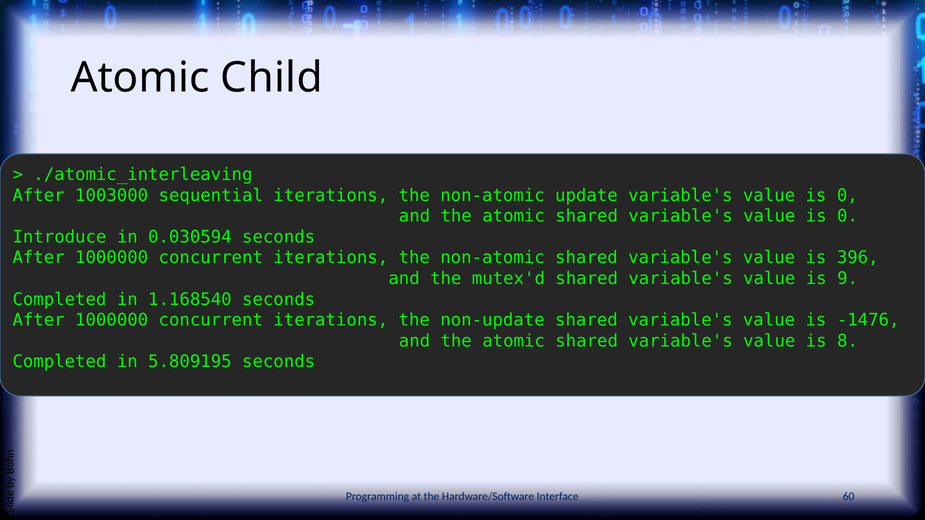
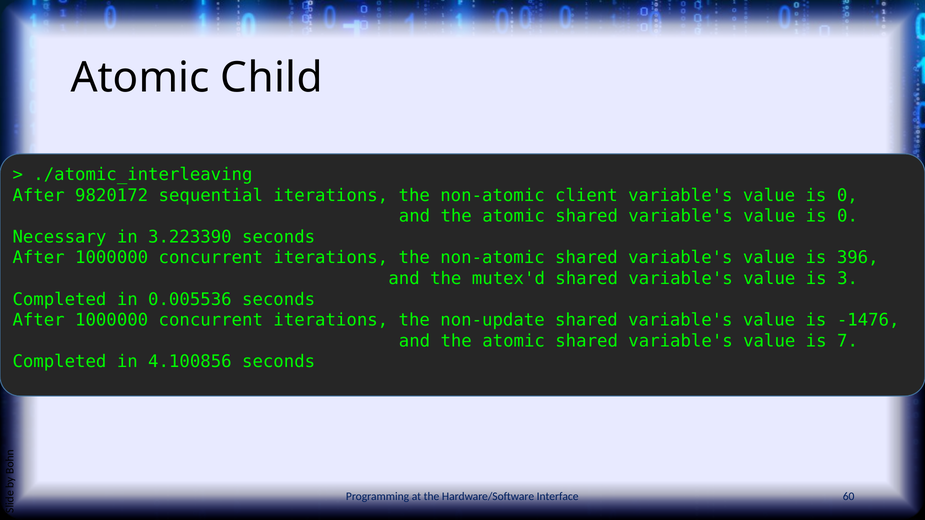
1003000: 1003000 -> 9820172
update: update -> client
Introduce: Introduce -> Necessary
0.030594: 0.030594 -> 3.223390
9: 9 -> 3
1.168540: 1.168540 -> 0.005536
8: 8 -> 7
5.809195: 5.809195 -> 4.100856
